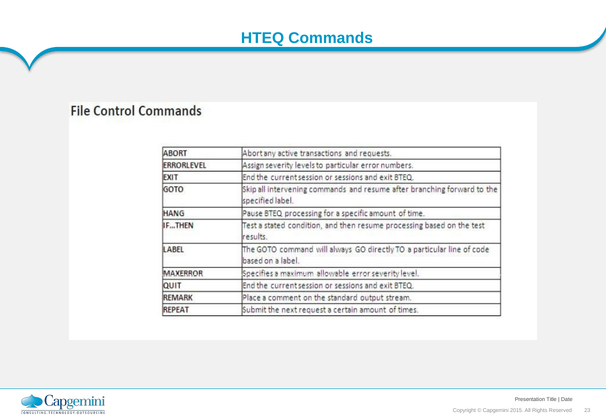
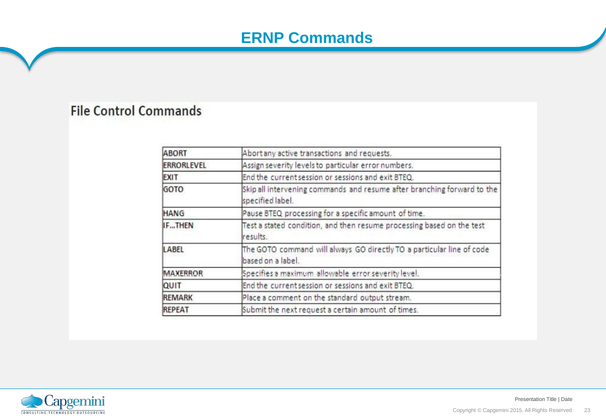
HTEQ: HTEQ -> ERNP
